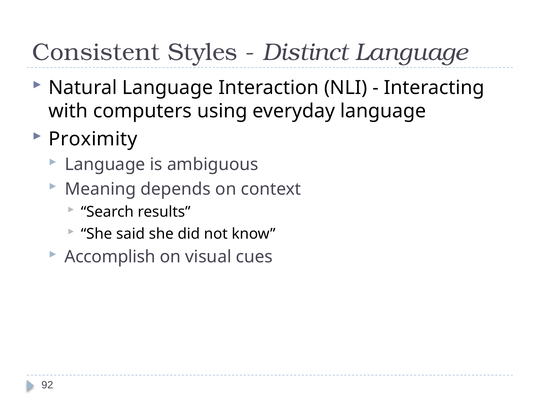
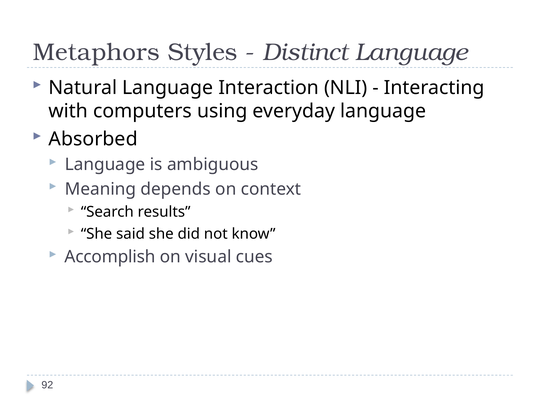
Consistent: Consistent -> Metaphors
Proximity: Proximity -> Absorbed
